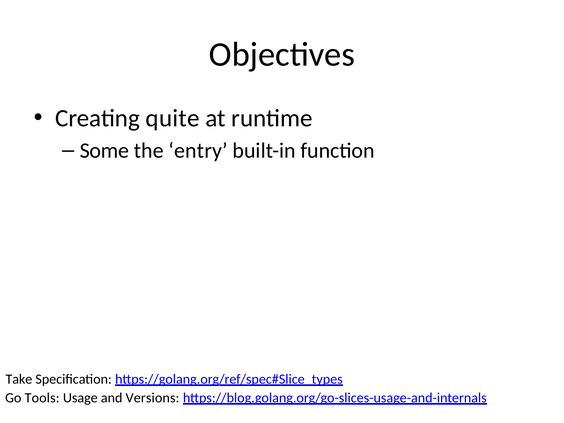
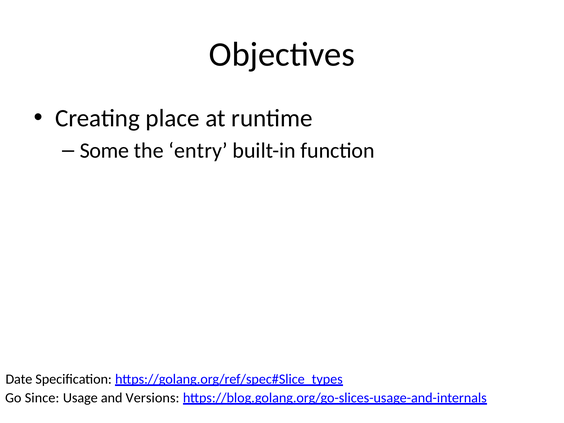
quite: quite -> place
Take: Take -> Date
Tools: Tools -> Since
